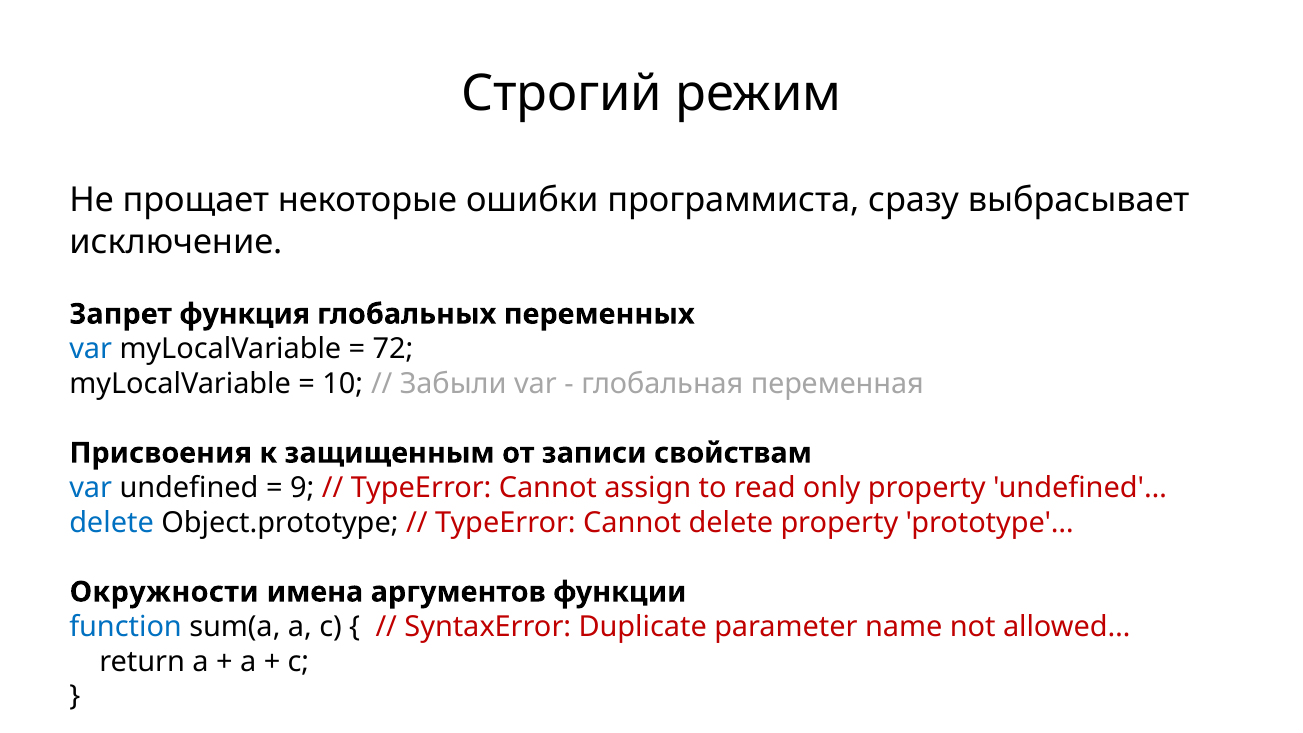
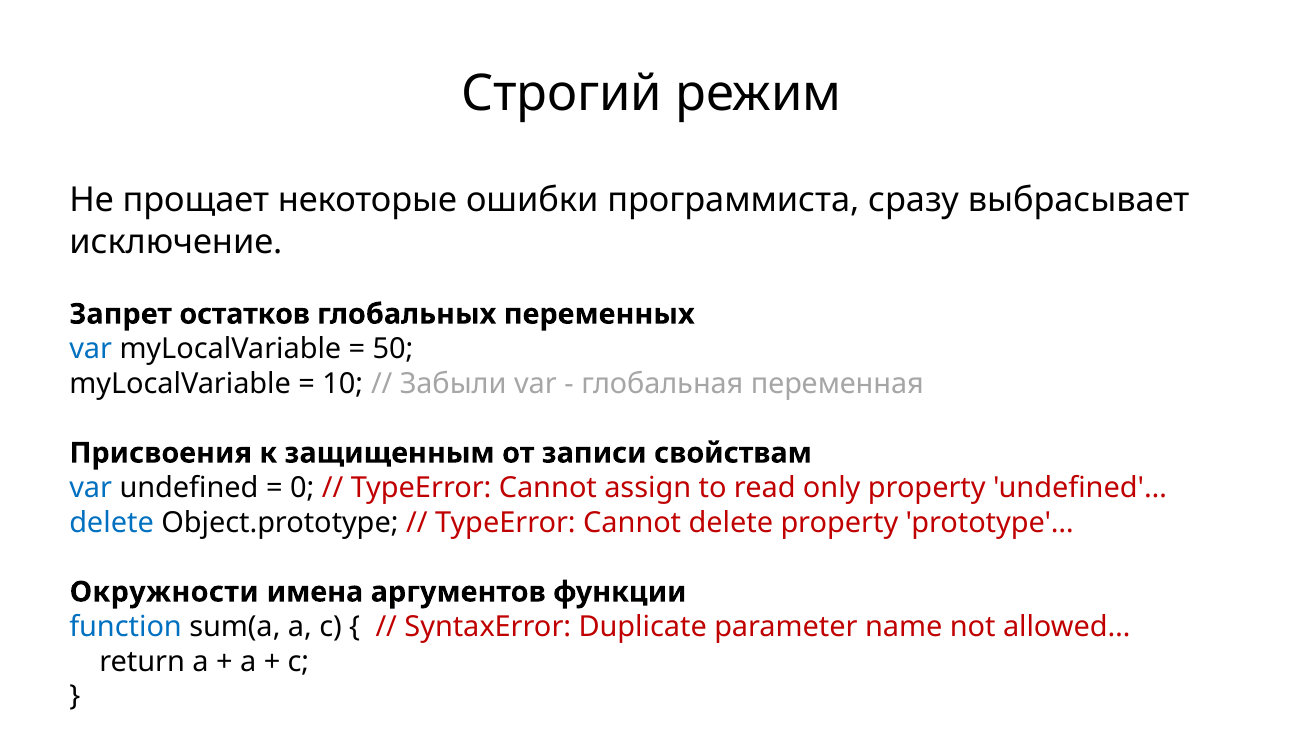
функция: функция -> остатков
72: 72 -> 50
9: 9 -> 0
